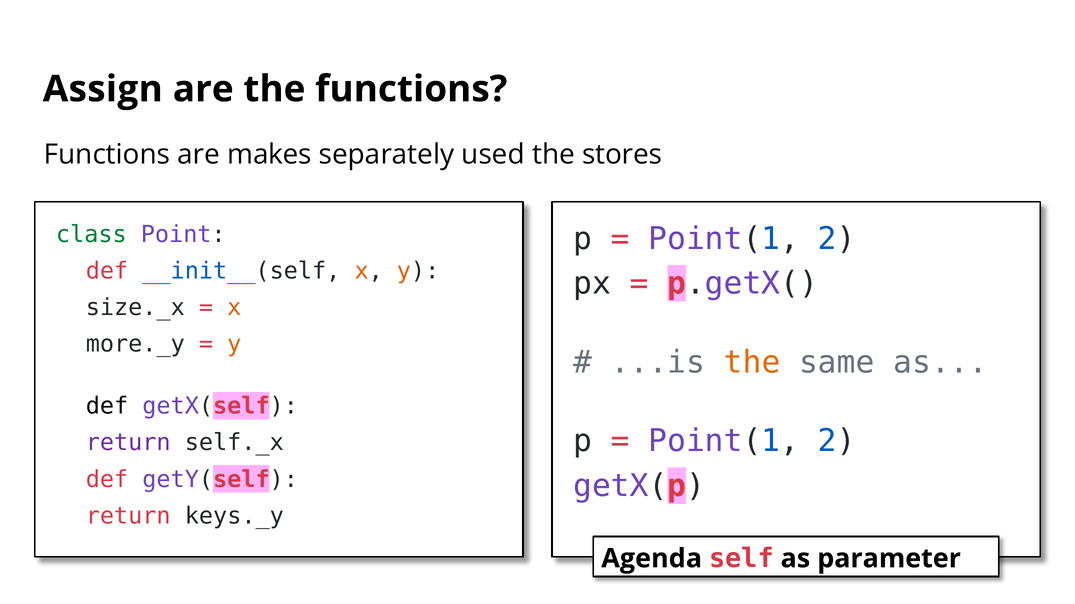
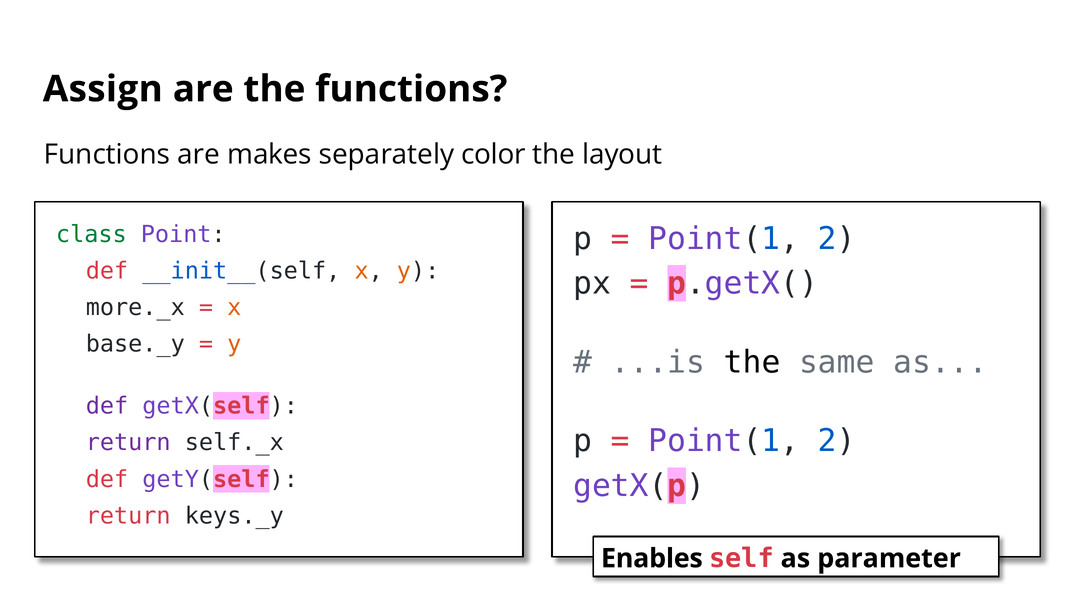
used: used -> color
stores: stores -> layout
size._x: size._x -> more._x
more._y: more._y -> base._y
the at (752, 363) colour: orange -> black
def at (107, 407) colour: black -> purple
Agenda: Agenda -> Enables
